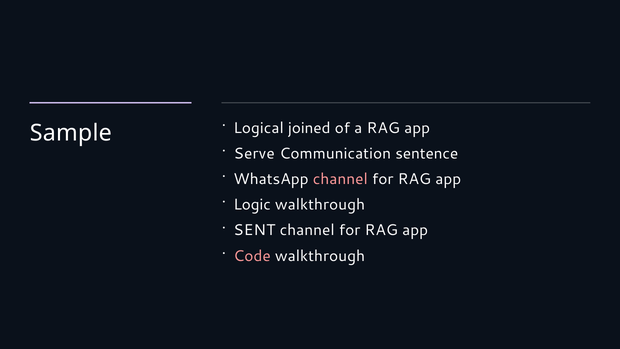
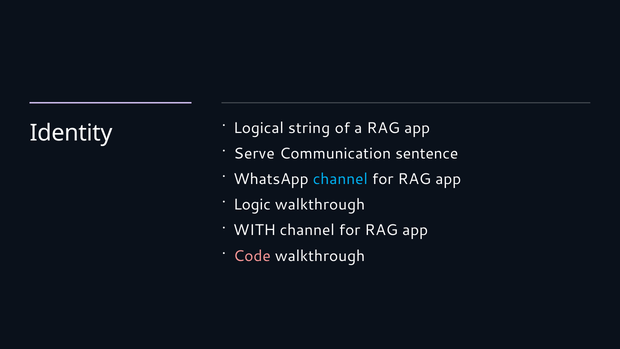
Sample: Sample -> Identity
joined: joined -> string
channel at (340, 179) colour: pink -> light blue
SENT: SENT -> WITH
